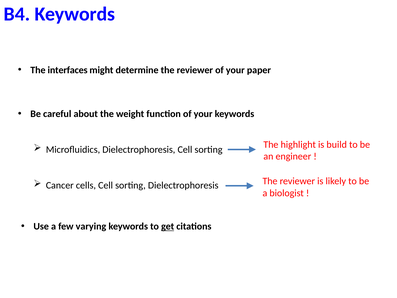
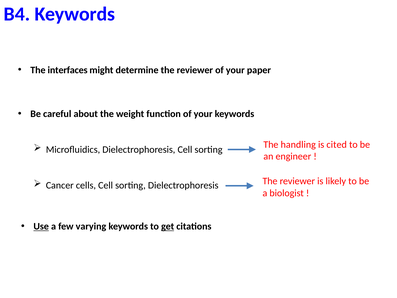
highlight: highlight -> handling
build: build -> cited
Use underline: none -> present
